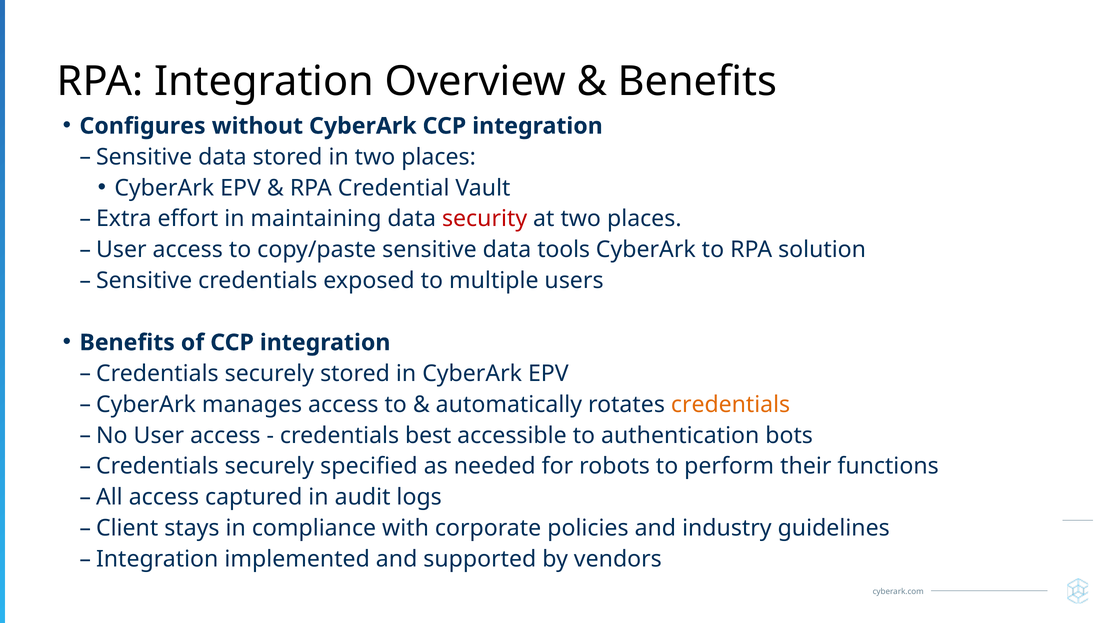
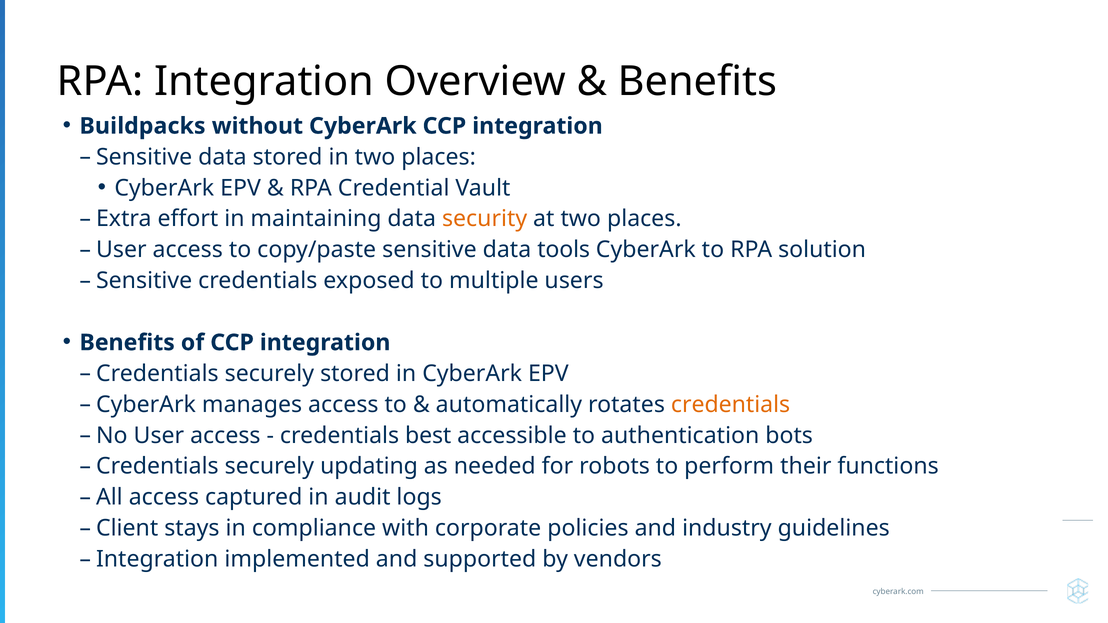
Configures: Configures -> Buildpacks
security colour: red -> orange
specified: specified -> updating
